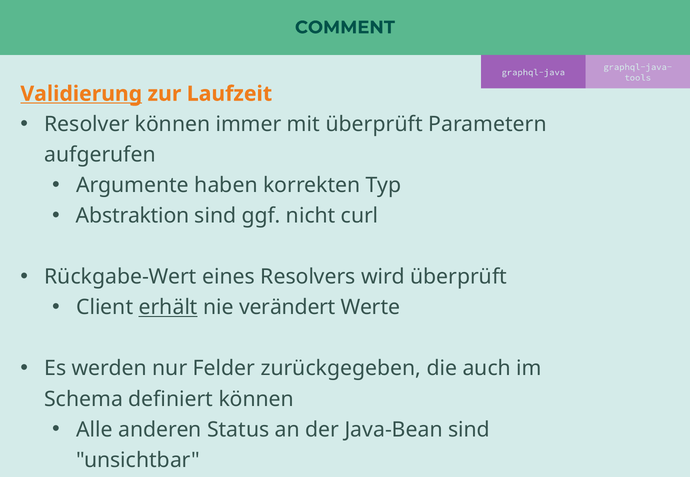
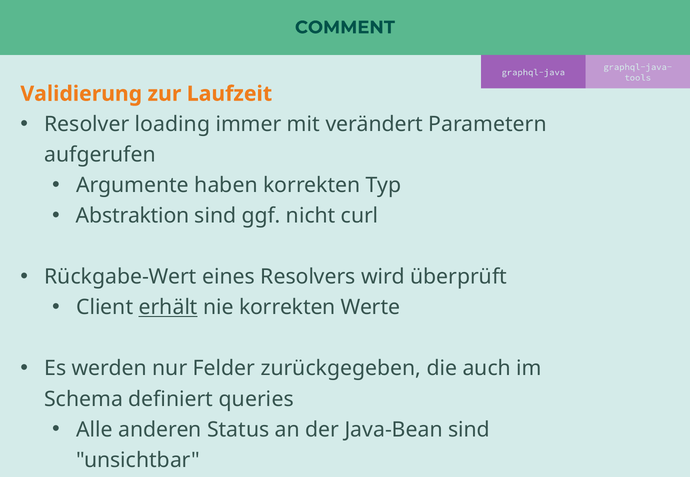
Validierung underline: present -> none
Resolver können: können -> loading
mit überprüft: überprüft -> verändert
nie verändert: verändert -> korrekten
definiert können: können -> queries
